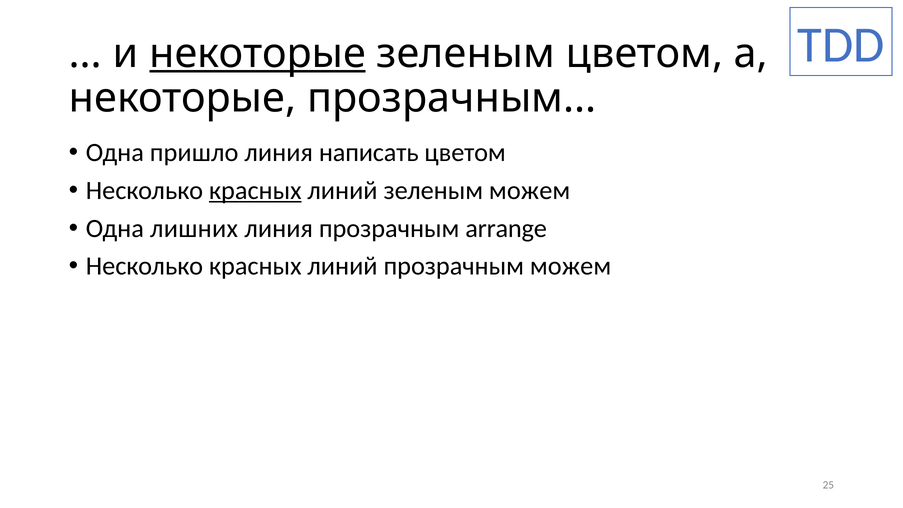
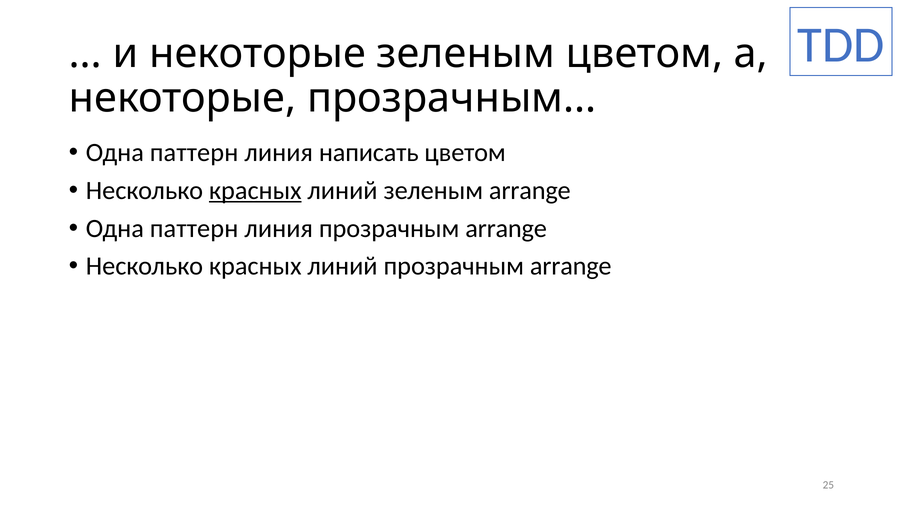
некоторые at (258, 54) underline: present -> none
пришло at (194, 153): пришло -> паттерн
зеленым можем: можем -> arrange
лишних at (194, 228): лишних -> паттерн
линий прозрачным можем: можем -> arrange
